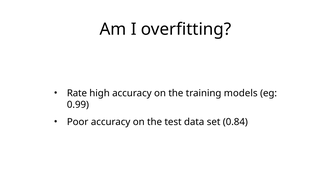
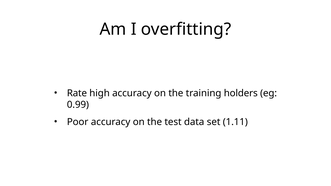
models: models -> holders
0.84: 0.84 -> 1.11
